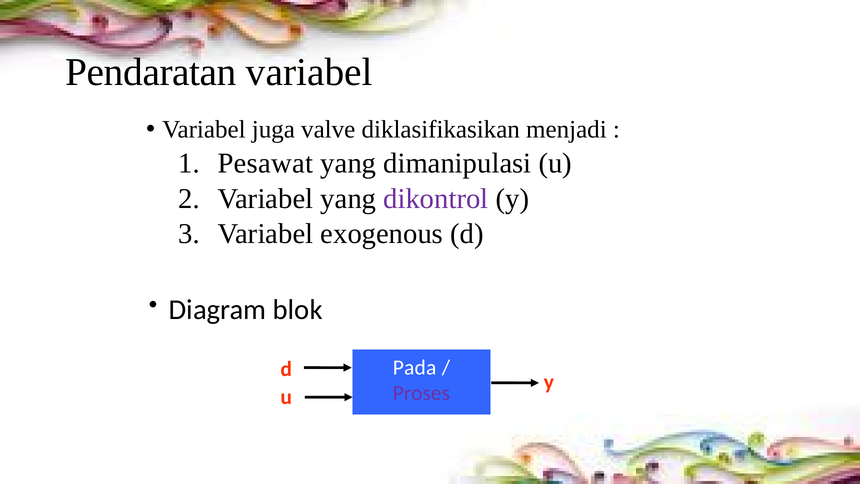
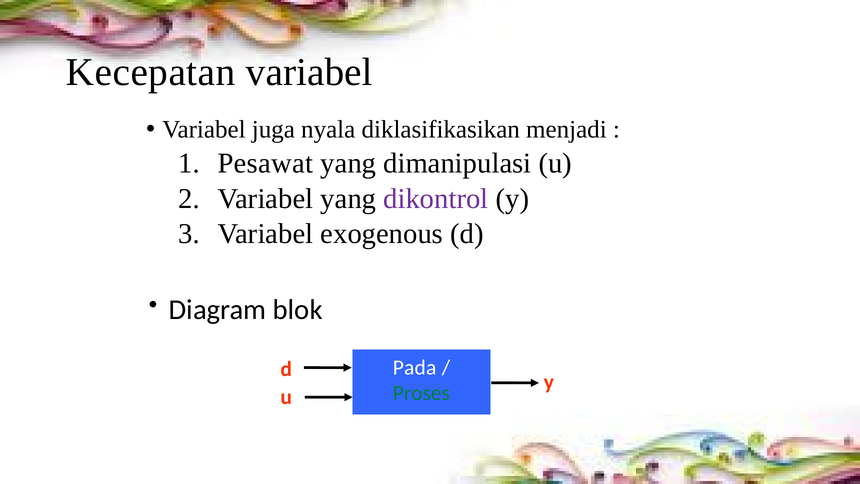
Pendaratan: Pendaratan -> Kecepatan
valve: valve -> nyala
Proses colour: purple -> green
